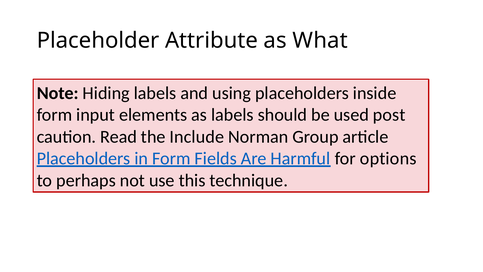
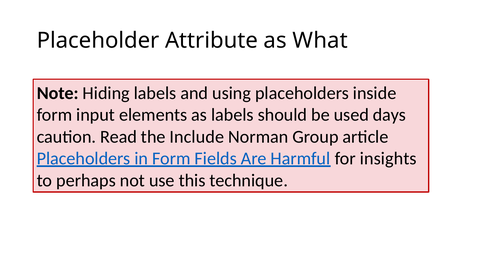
post: post -> days
options: options -> insights
